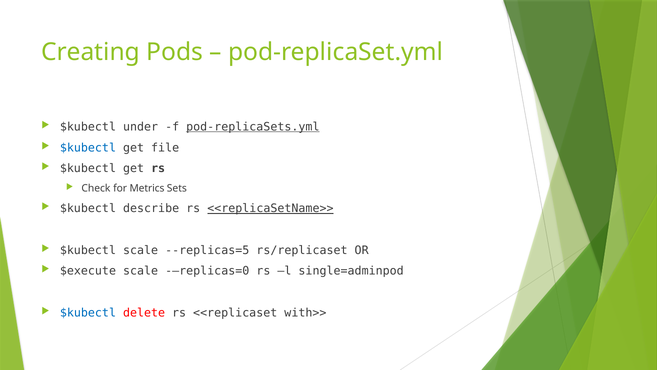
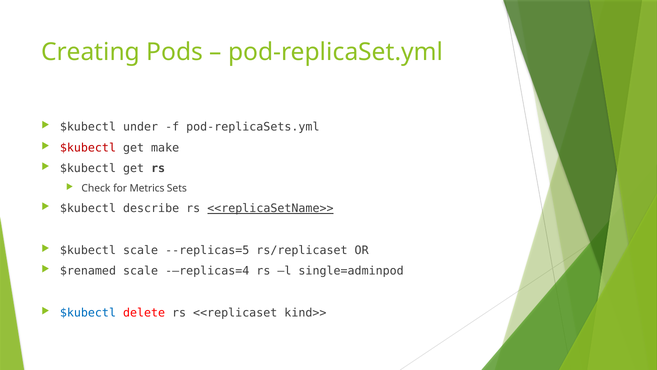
pod-replicaSets.yml underline: present -> none
$kubectl at (88, 148) colour: blue -> red
file: file -> make
$execute: $execute -> $renamed
-–replicas=0: -–replicas=0 -> -–replicas=4
with>>: with>> -> kind>>
